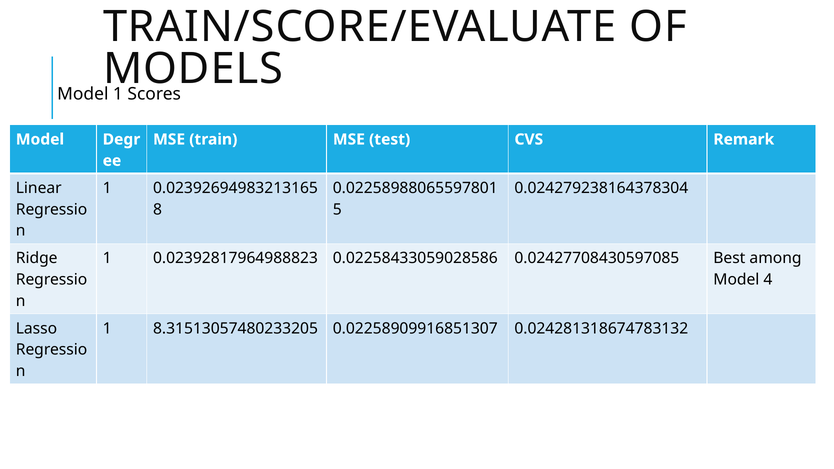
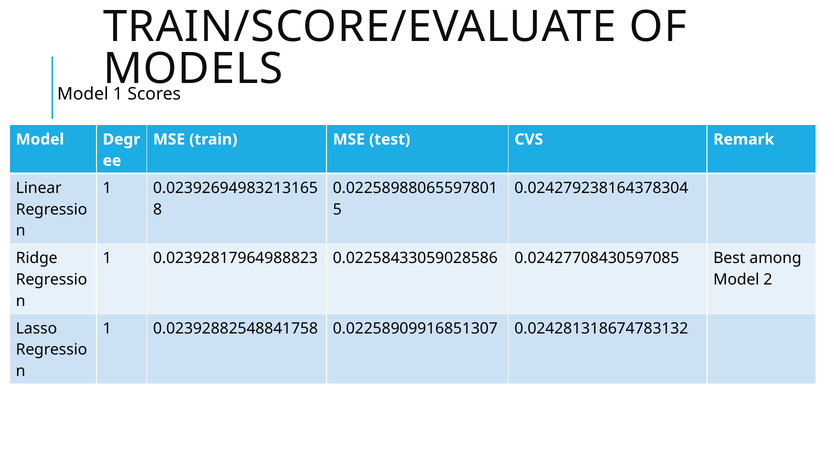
4: 4 -> 2
8.31513057480233205: 8.31513057480233205 -> 0.02392882548841758
